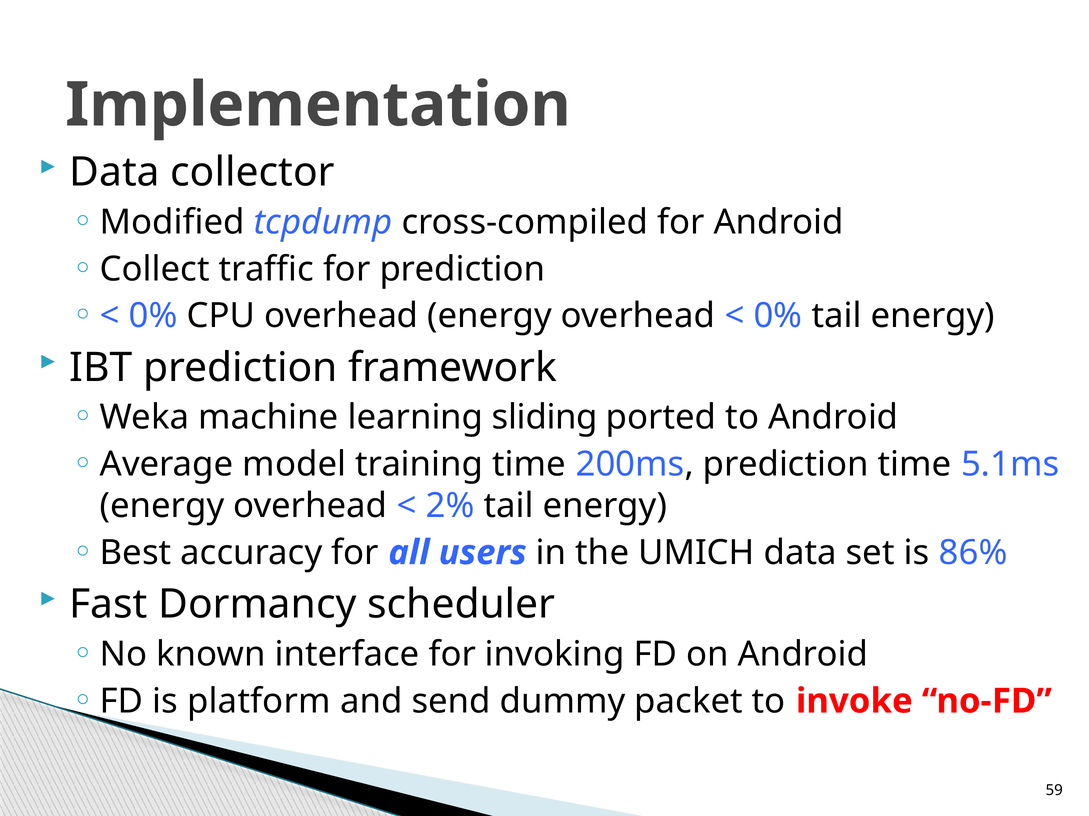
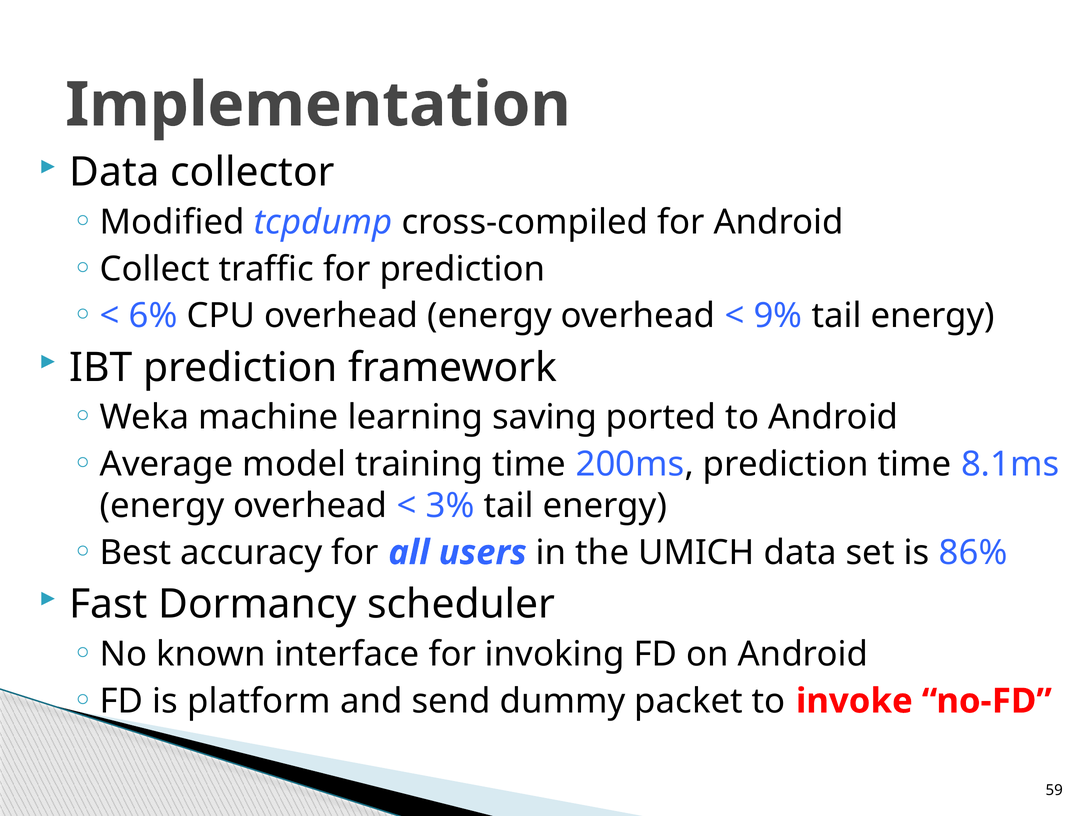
0% at (153, 316): 0% -> 6%
0% at (778, 316): 0% -> 9%
sliding: sliding -> saving
5.1ms: 5.1ms -> 8.1ms
2%: 2% -> 3%
